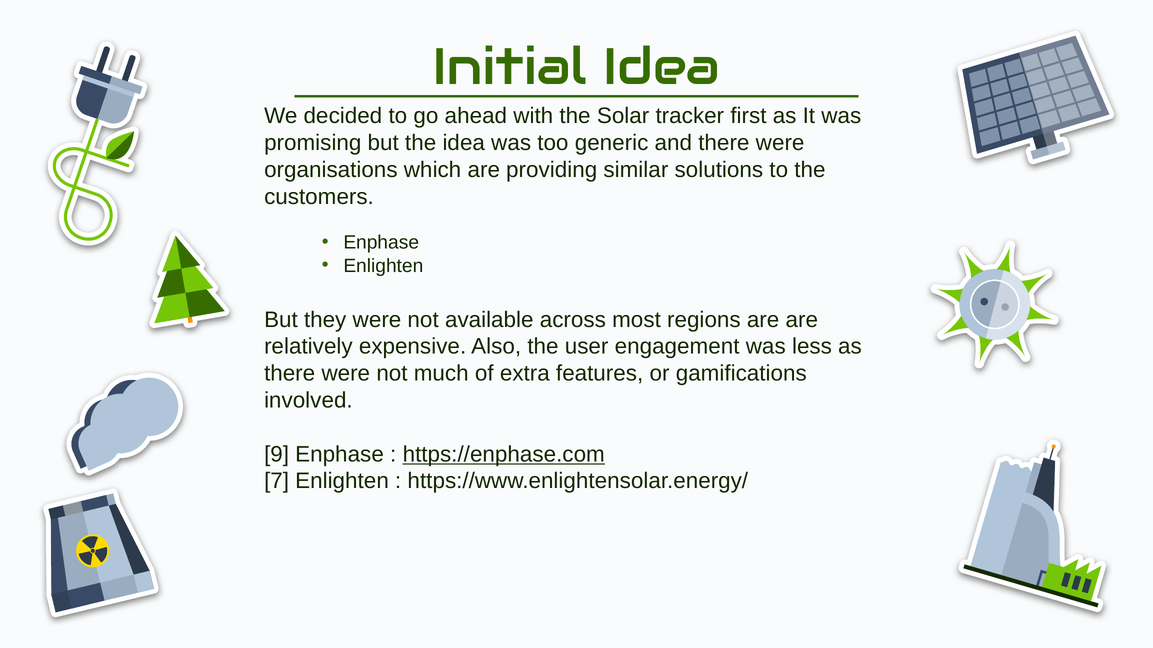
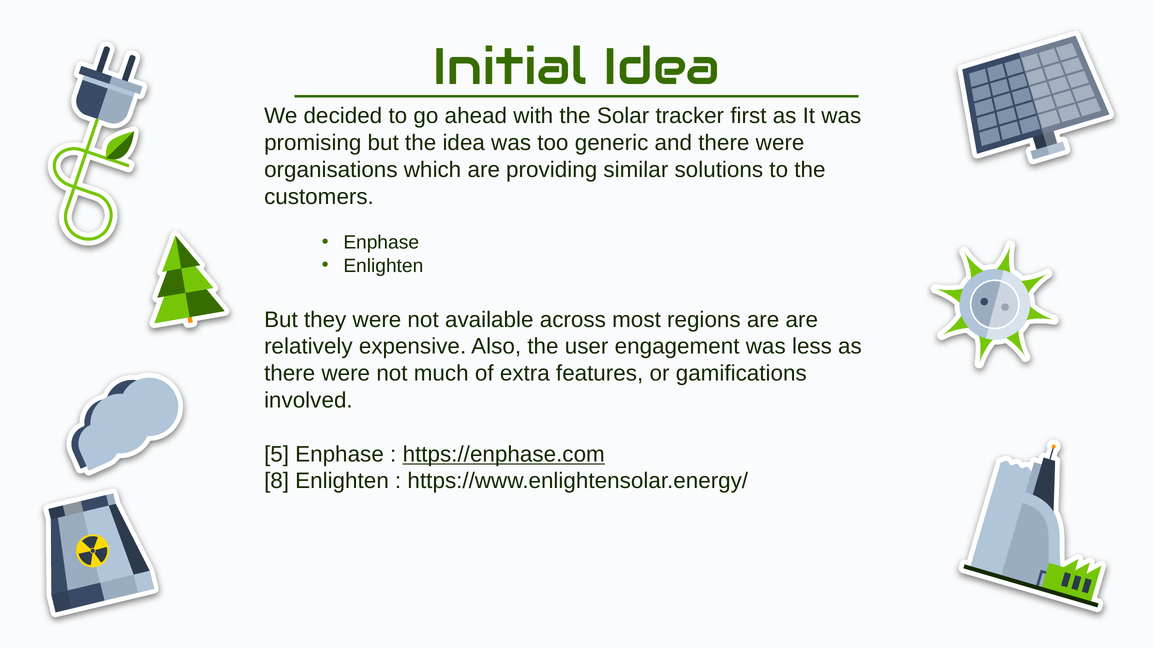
9: 9 -> 5
7: 7 -> 8
